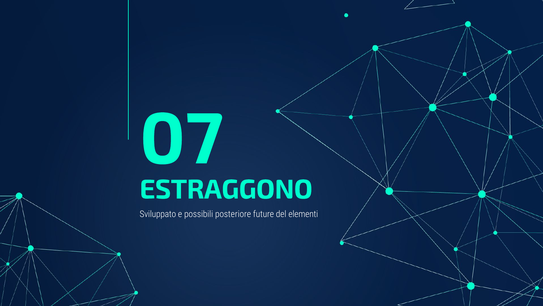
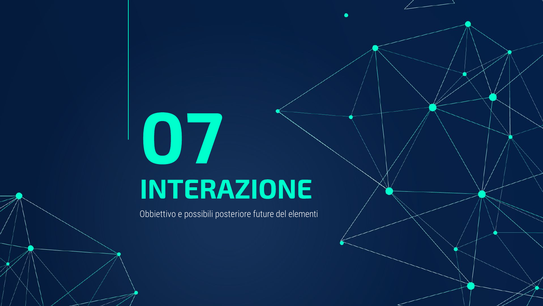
ESTRAGGONO: ESTRAGGONO -> INTERAZIONE
Sviluppato: Sviluppato -> Obbiettivo
